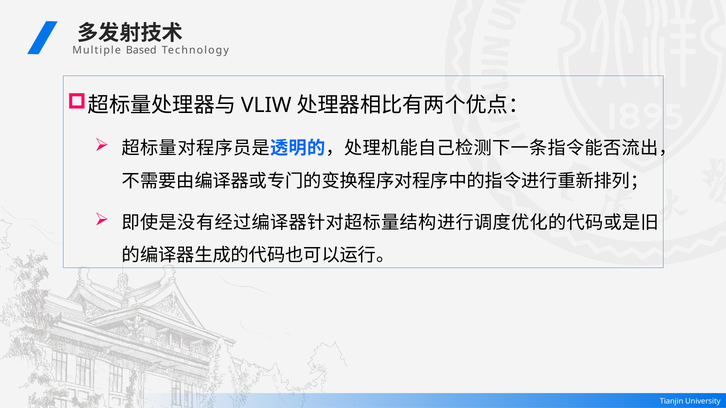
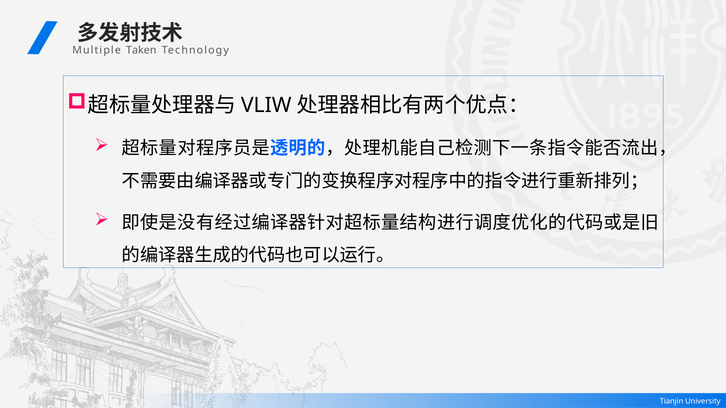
Based: Based -> Taken
